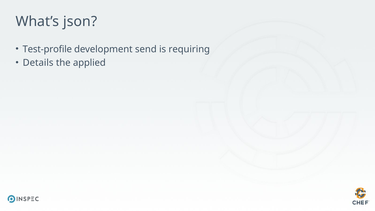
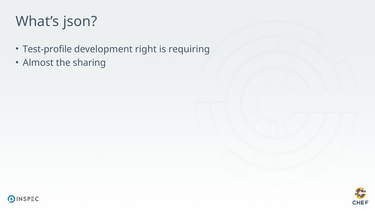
send: send -> right
Details: Details -> Almost
applied: applied -> sharing
